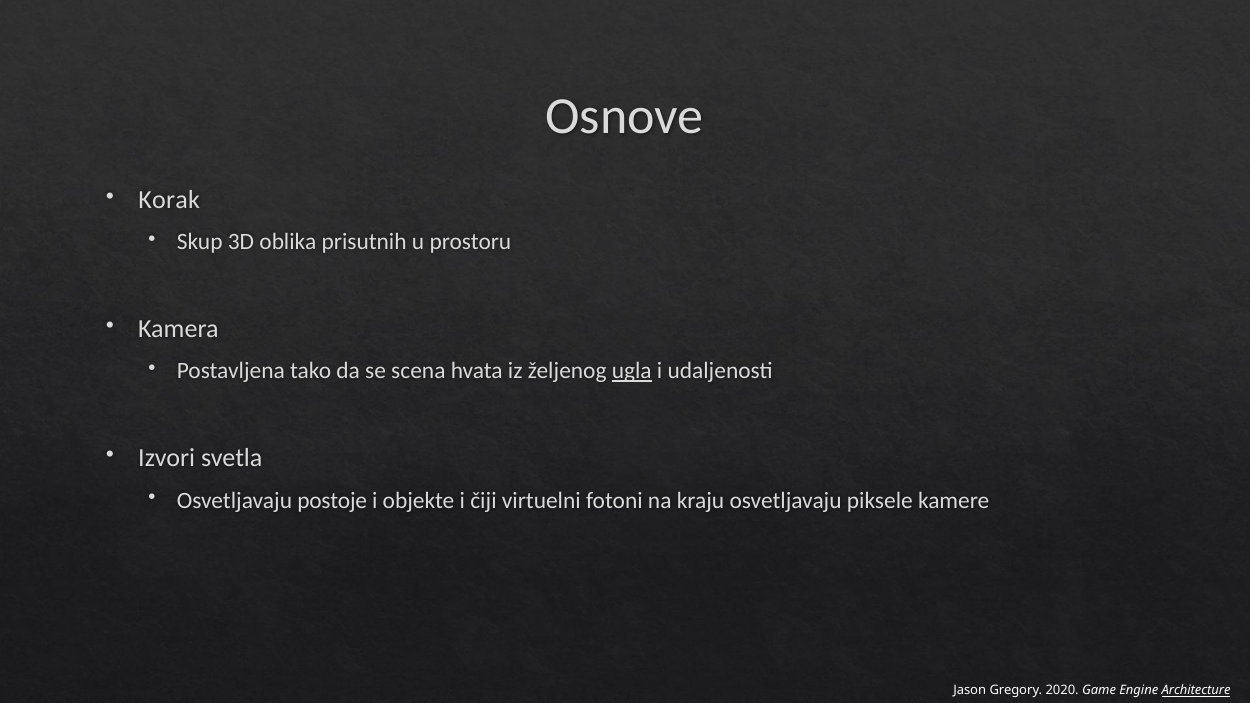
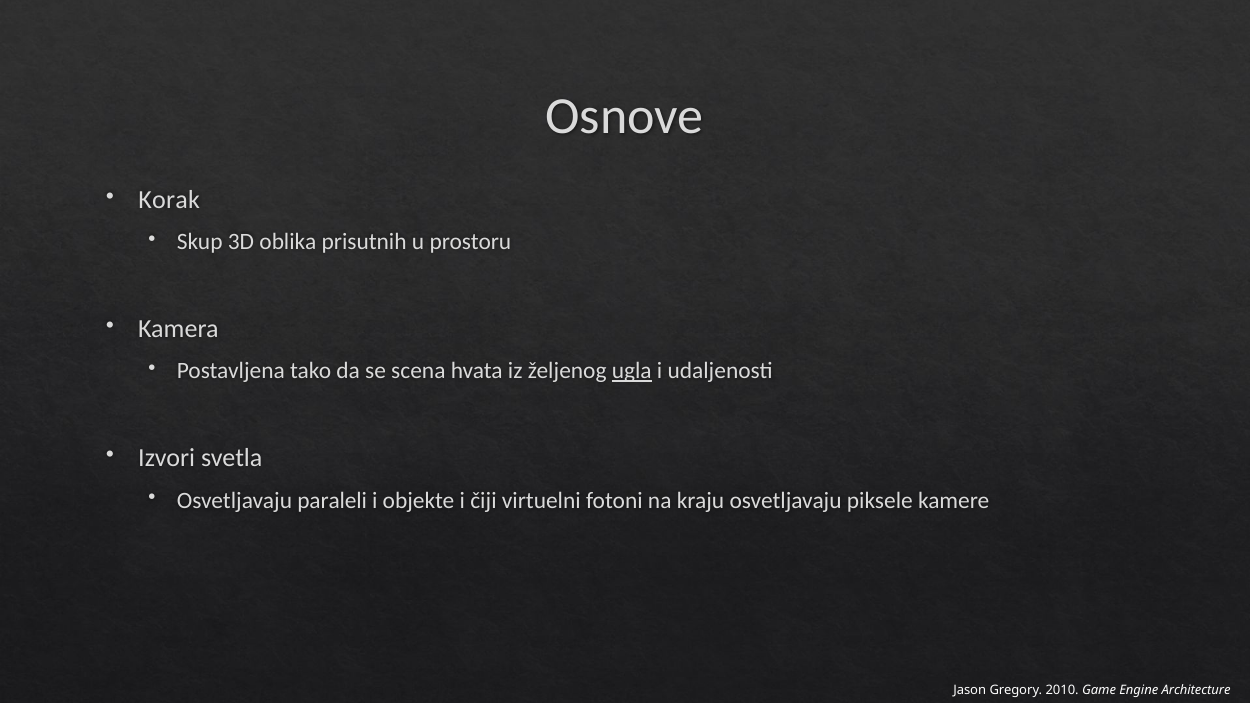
postoje: postoje -> paraleli
2020: 2020 -> 2010
Architecture underline: present -> none
